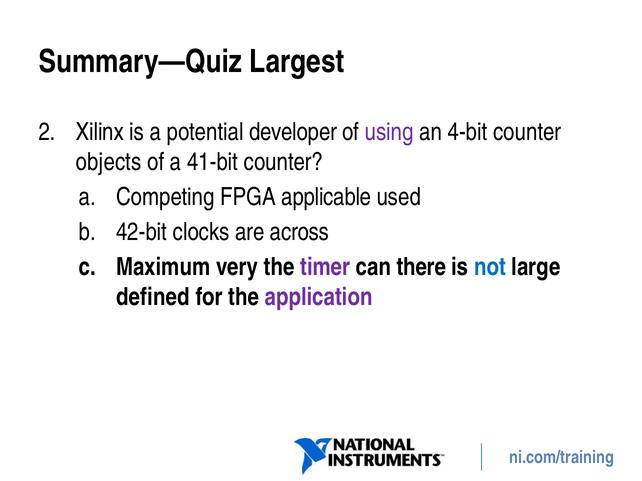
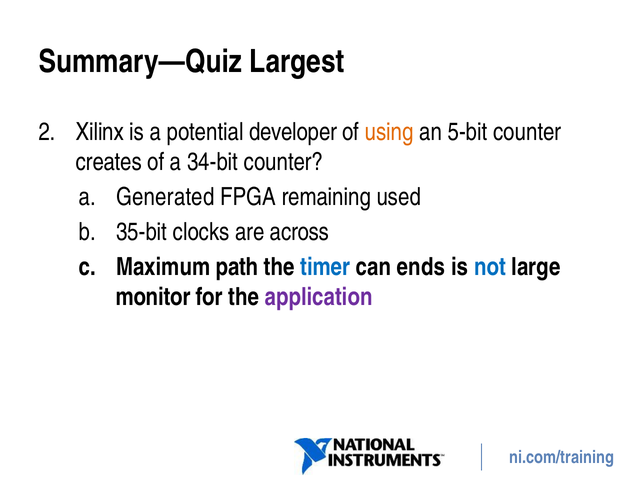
using colour: purple -> orange
4-bit: 4-bit -> 5-bit
objects: objects -> creates
41-bit: 41-bit -> 34-bit
Competing: Competing -> Generated
applicable: applicable -> remaining
42-bit: 42-bit -> 35-bit
very: very -> path
timer colour: purple -> blue
there: there -> ends
defined: defined -> monitor
